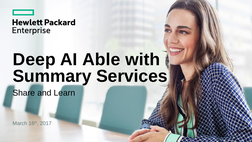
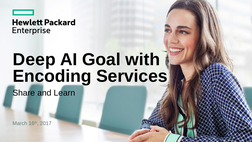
Able: Able -> Goal
Summary: Summary -> Encoding
